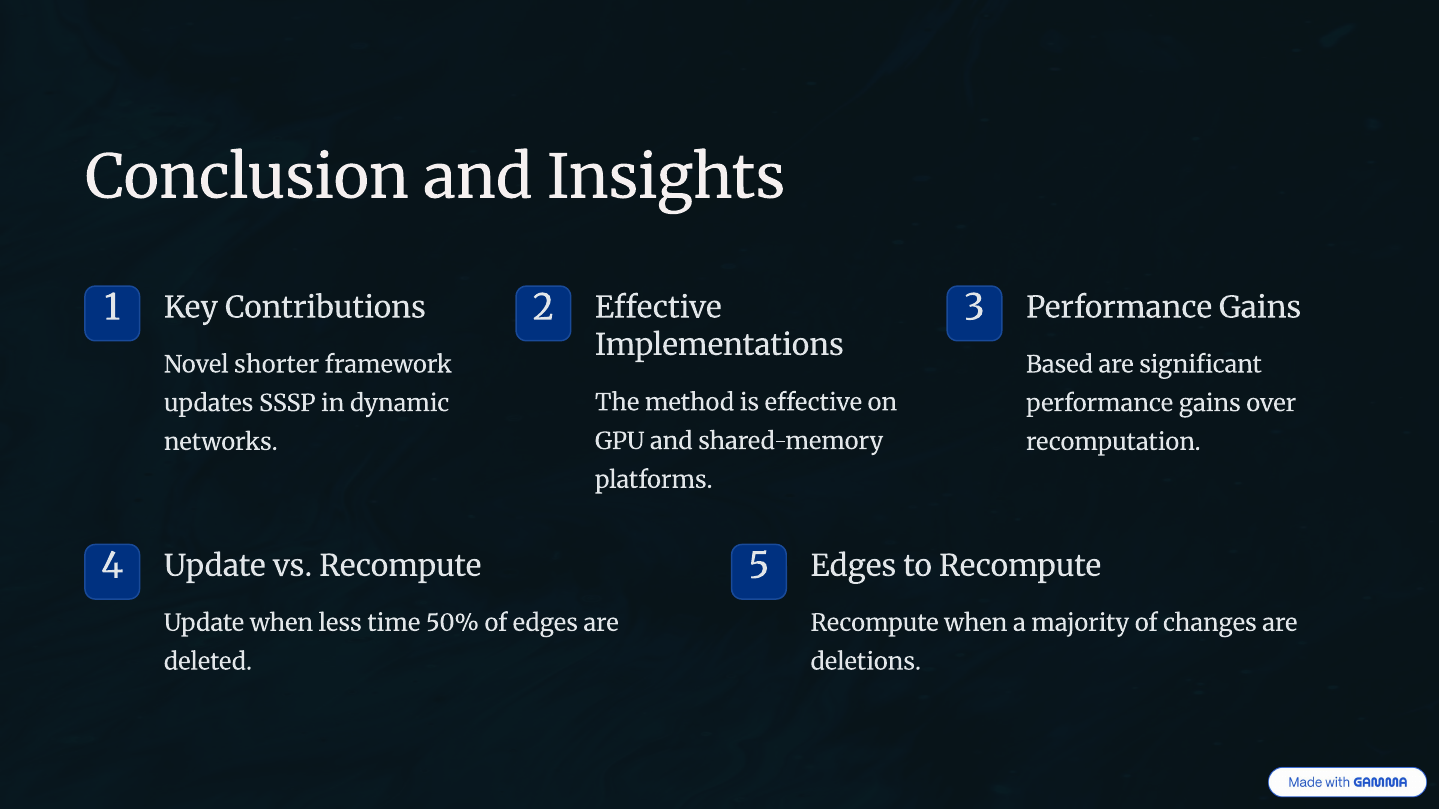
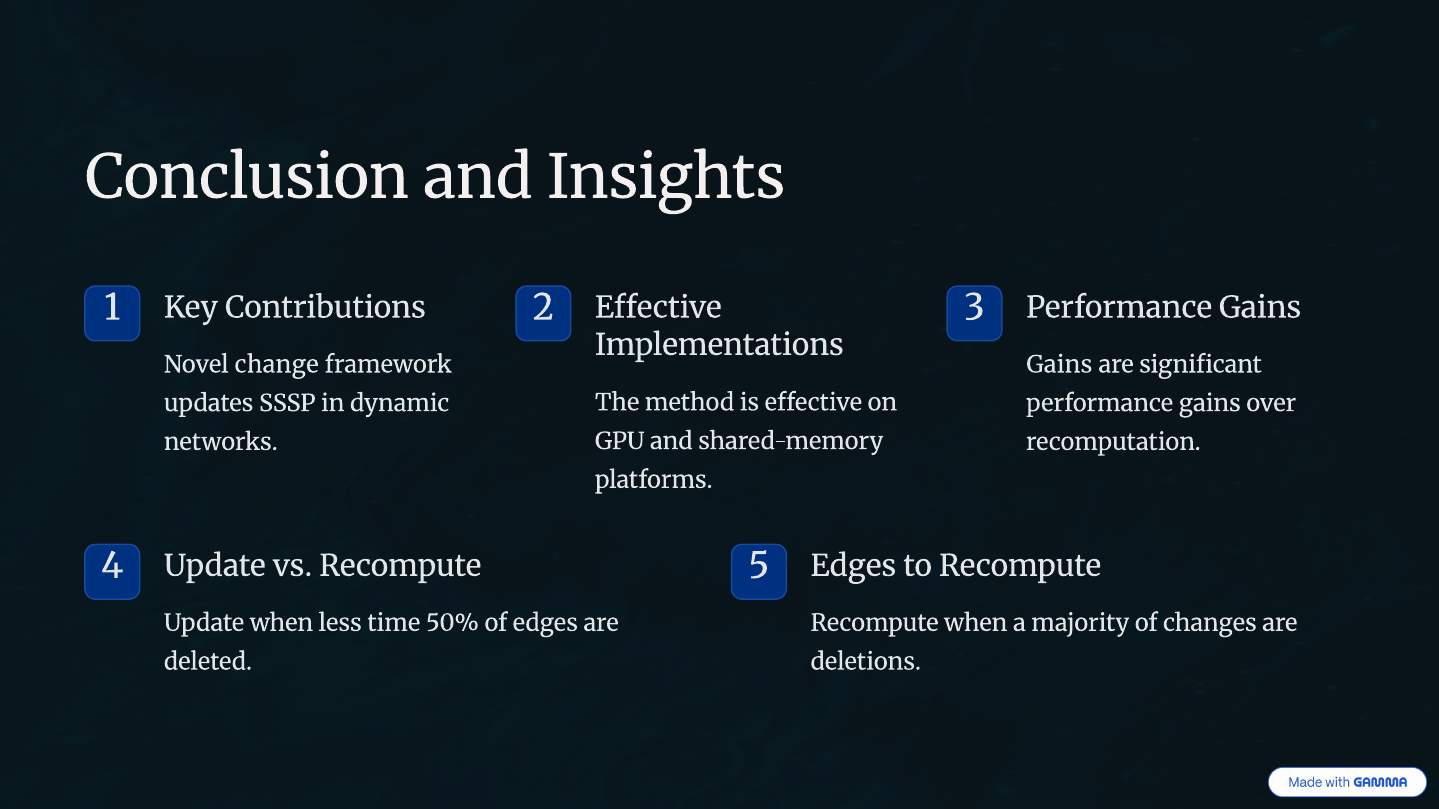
shorter: shorter -> change
Based at (1059, 365): Based -> Gains
